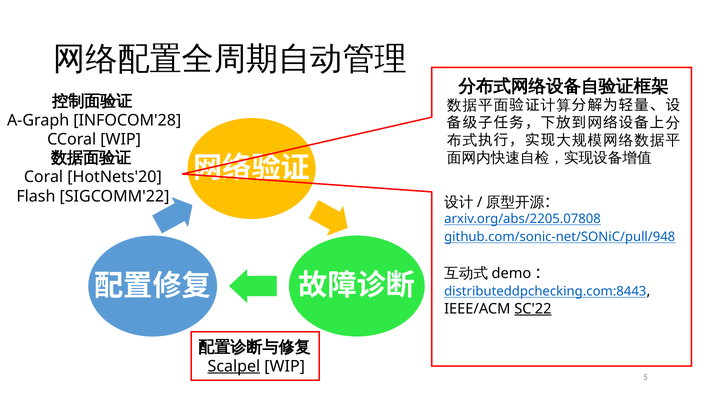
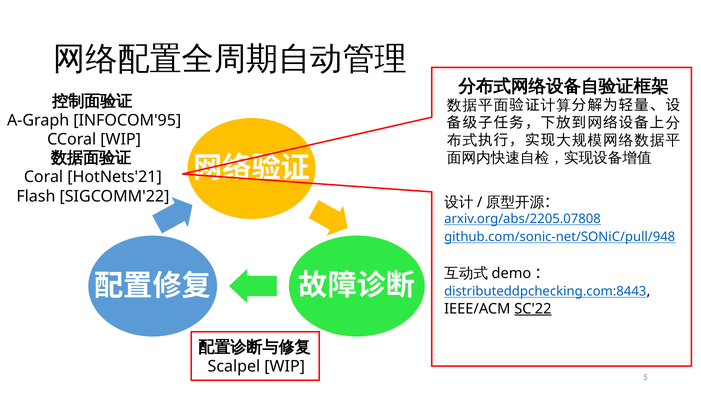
INFOCOM'28: INFOCOM'28 -> INFOCOM'95
HotNets'20: HotNets'20 -> HotNets'21
Scalpel underline: present -> none
